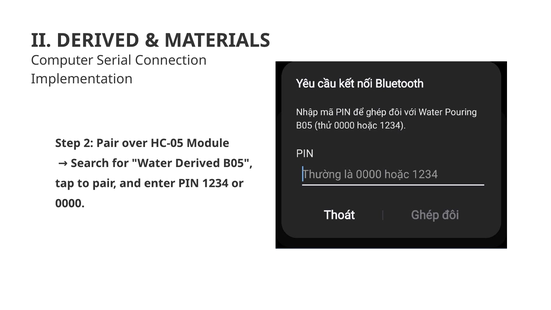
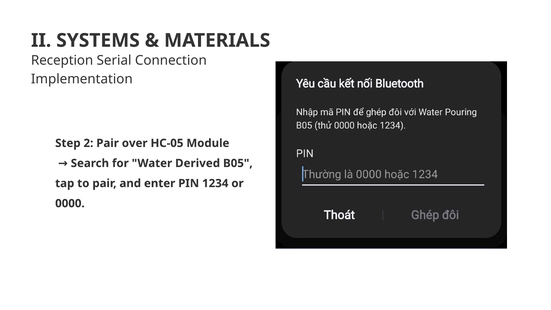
II DERIVED: DERIVED -> SYSTEMS
Computer: Computer -> Reception
